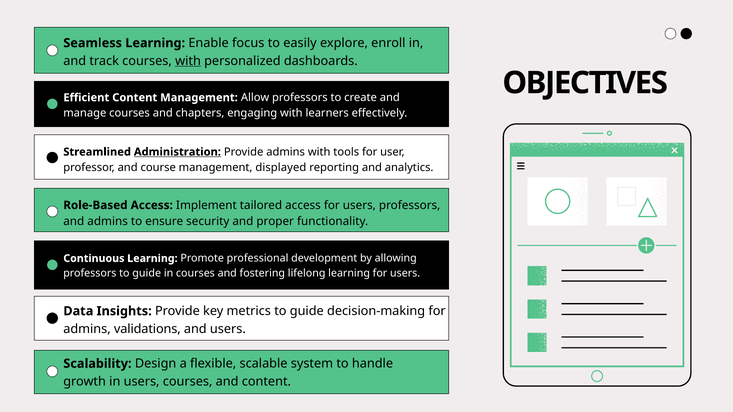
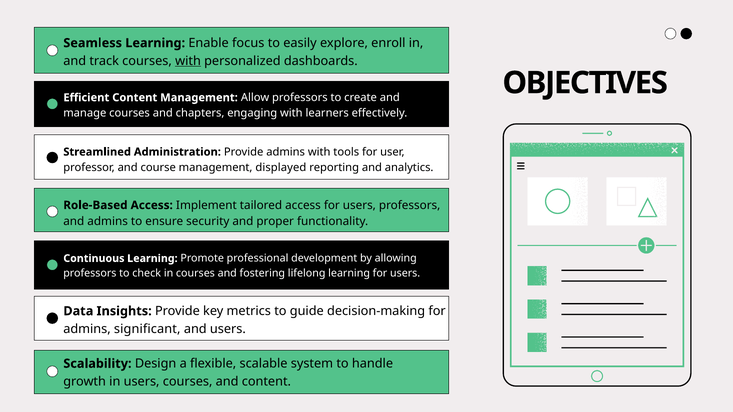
Administration underline: present -> none
professors to guide: guide -> check
validations: validations -> significant
